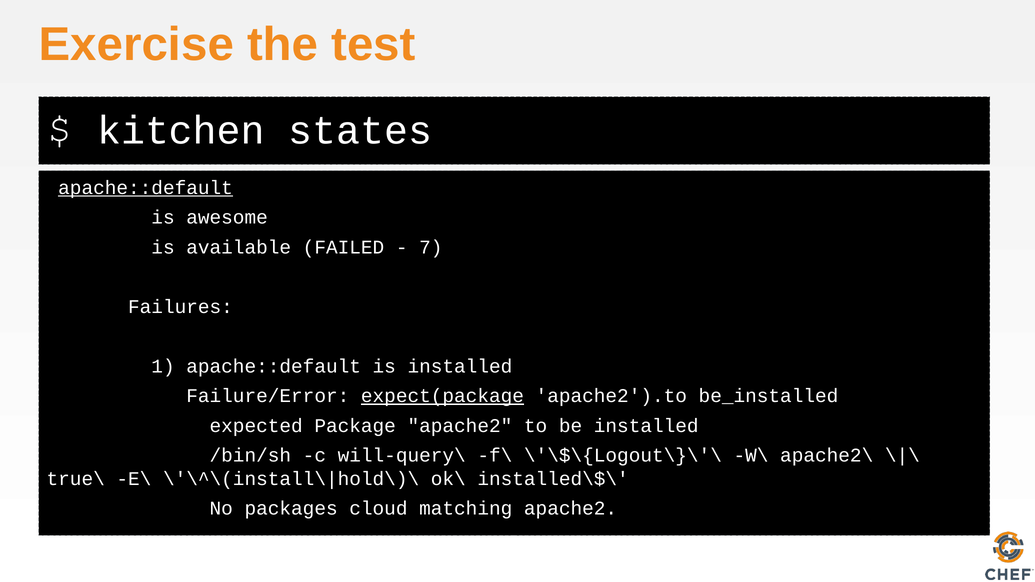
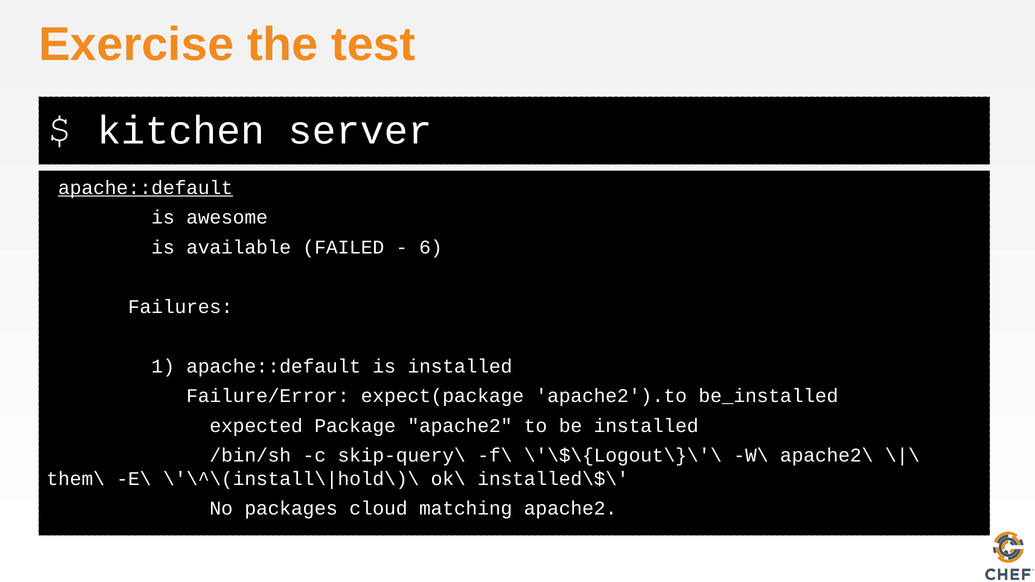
states: states -> server
7: 7 -> 6
expect(package underline: present -> none
will-query\: will-query\ -> skip-query\
true\: true\ -> them\
